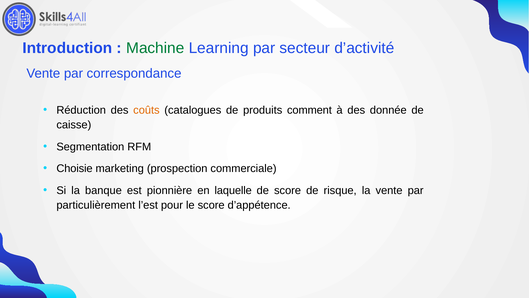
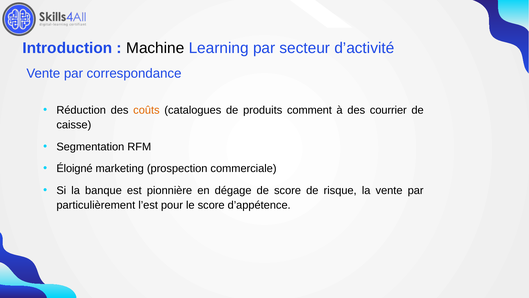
Machine colour: green -> black
donnée: donnée -> courrier
Choisie: Choisie -> Éloigné
laquelle: laquelle -> dégage
